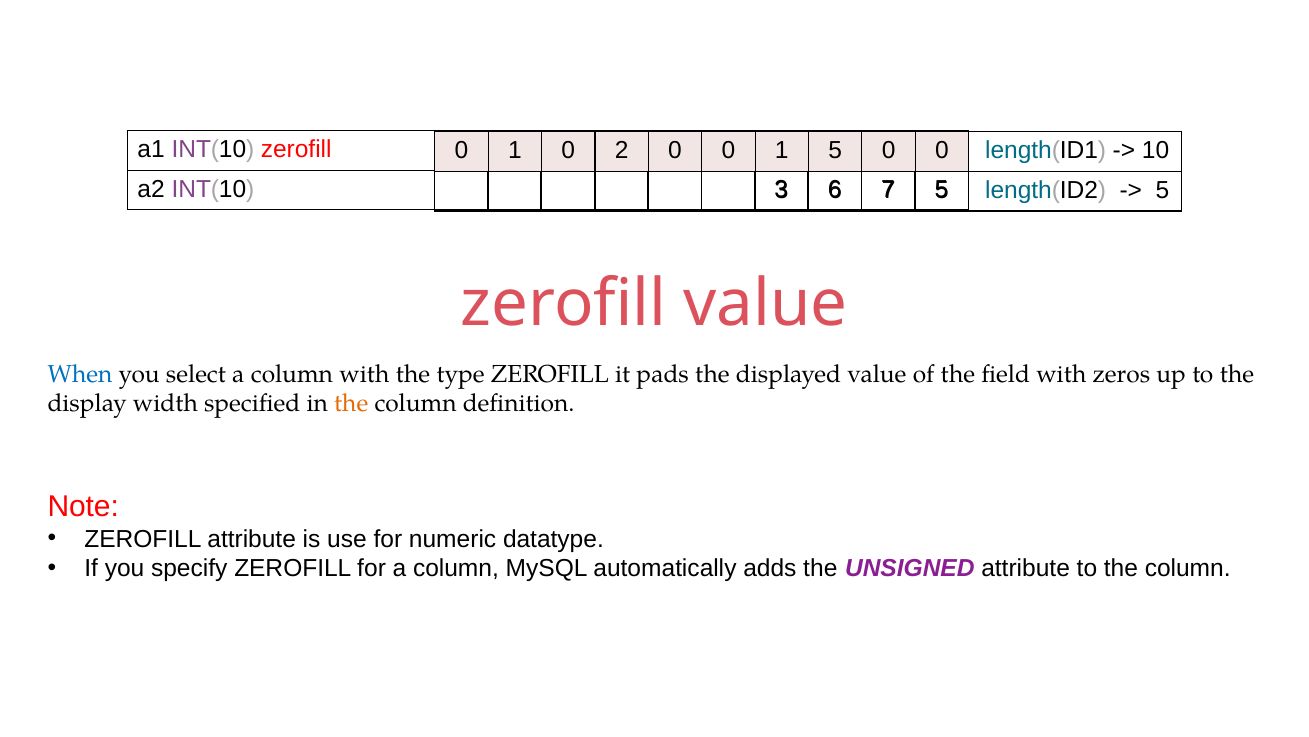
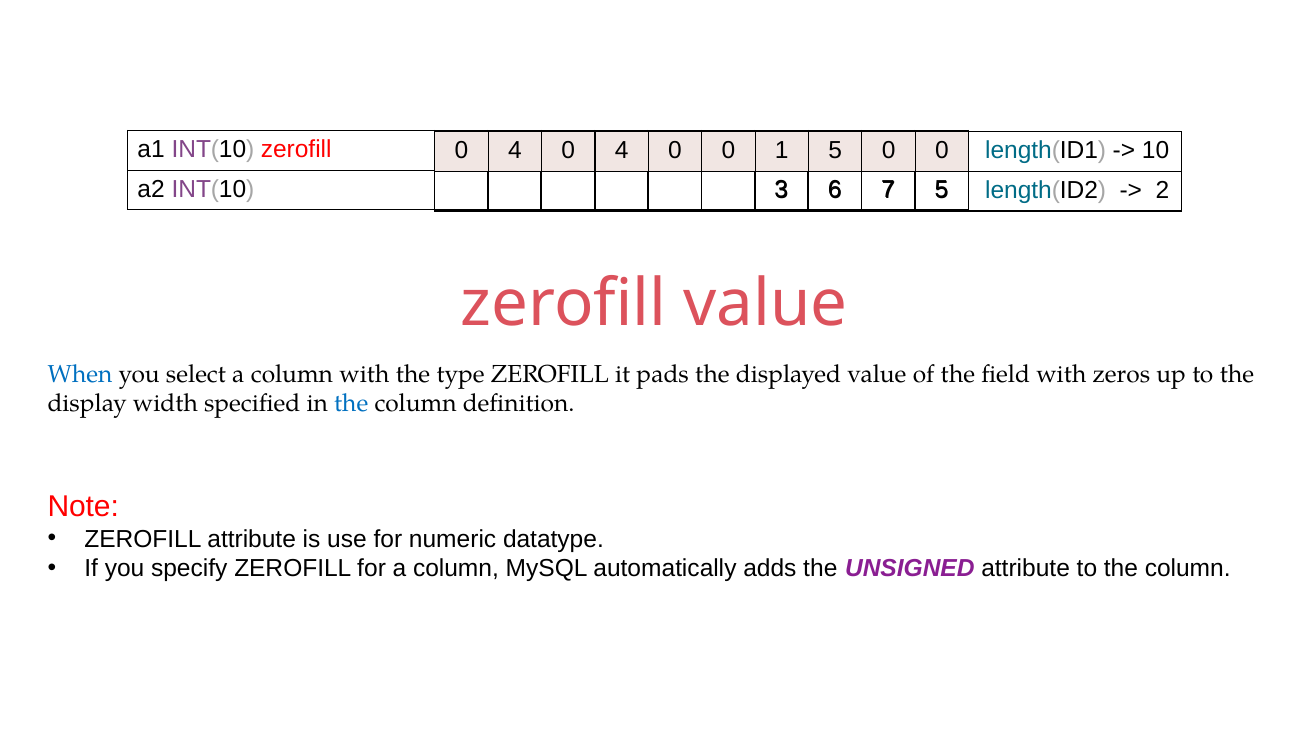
1 at (515, 151): 1 -> 4
2 at (622, 151): 2 -> 4
5 at (1162, 190): 5 -> 2
the at (351, 403) colour: orange -> blue
